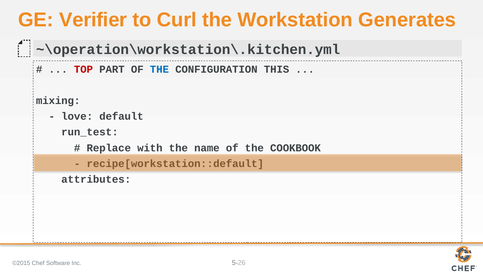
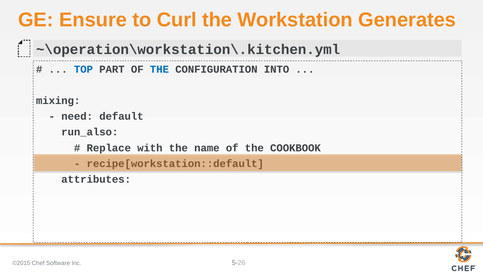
Verifier: Verifier -> Ensure
TOP colour: red -> blue
THIS: THIS -> INTO
love: love -> need
run_test: run_test -> run_also
